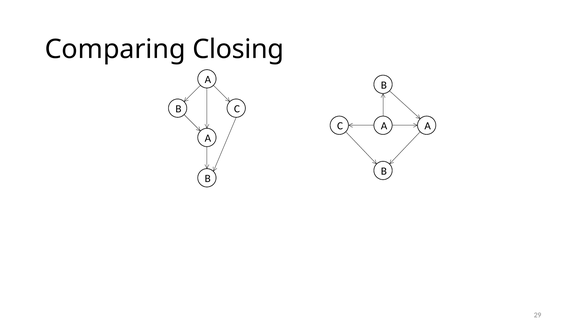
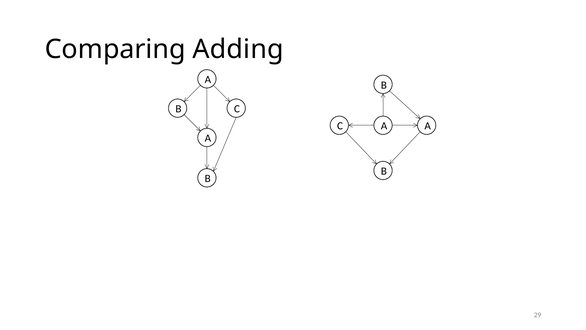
Closing: Closing -> Adding
